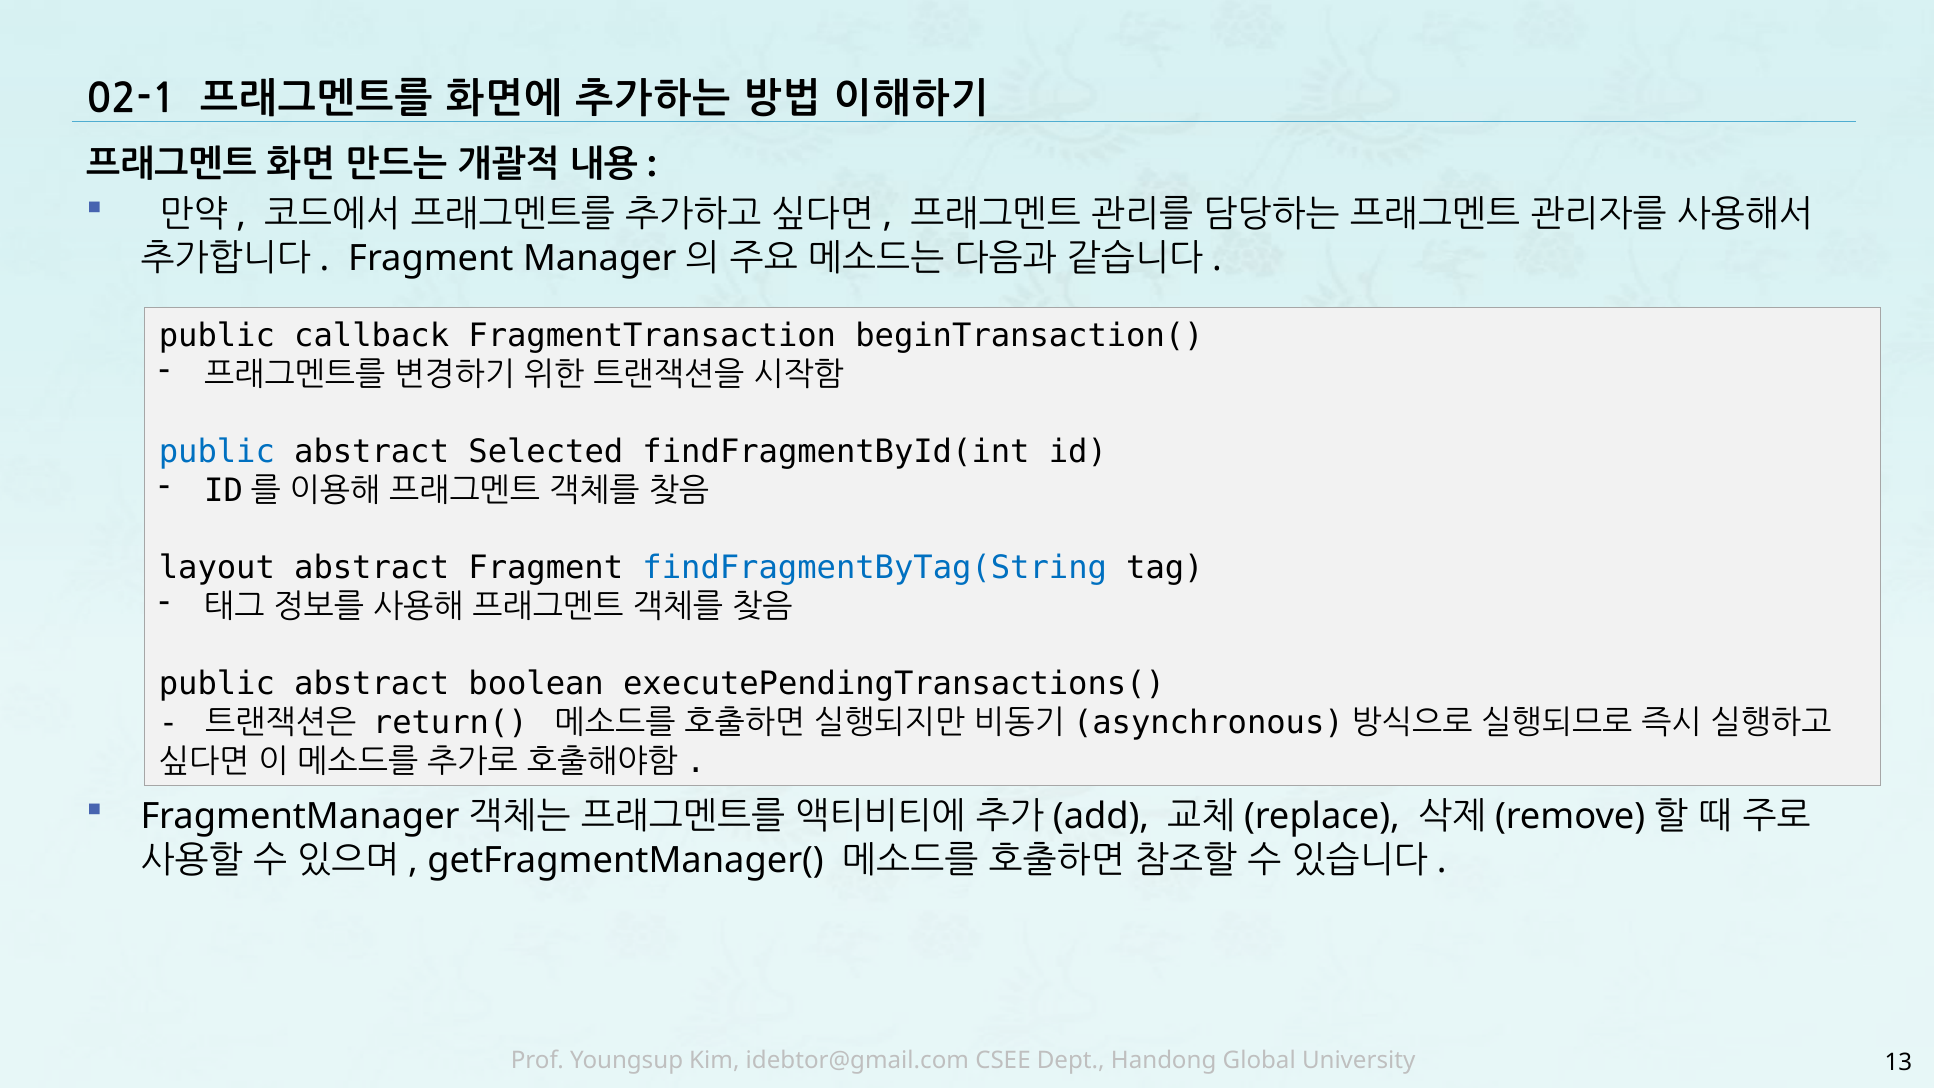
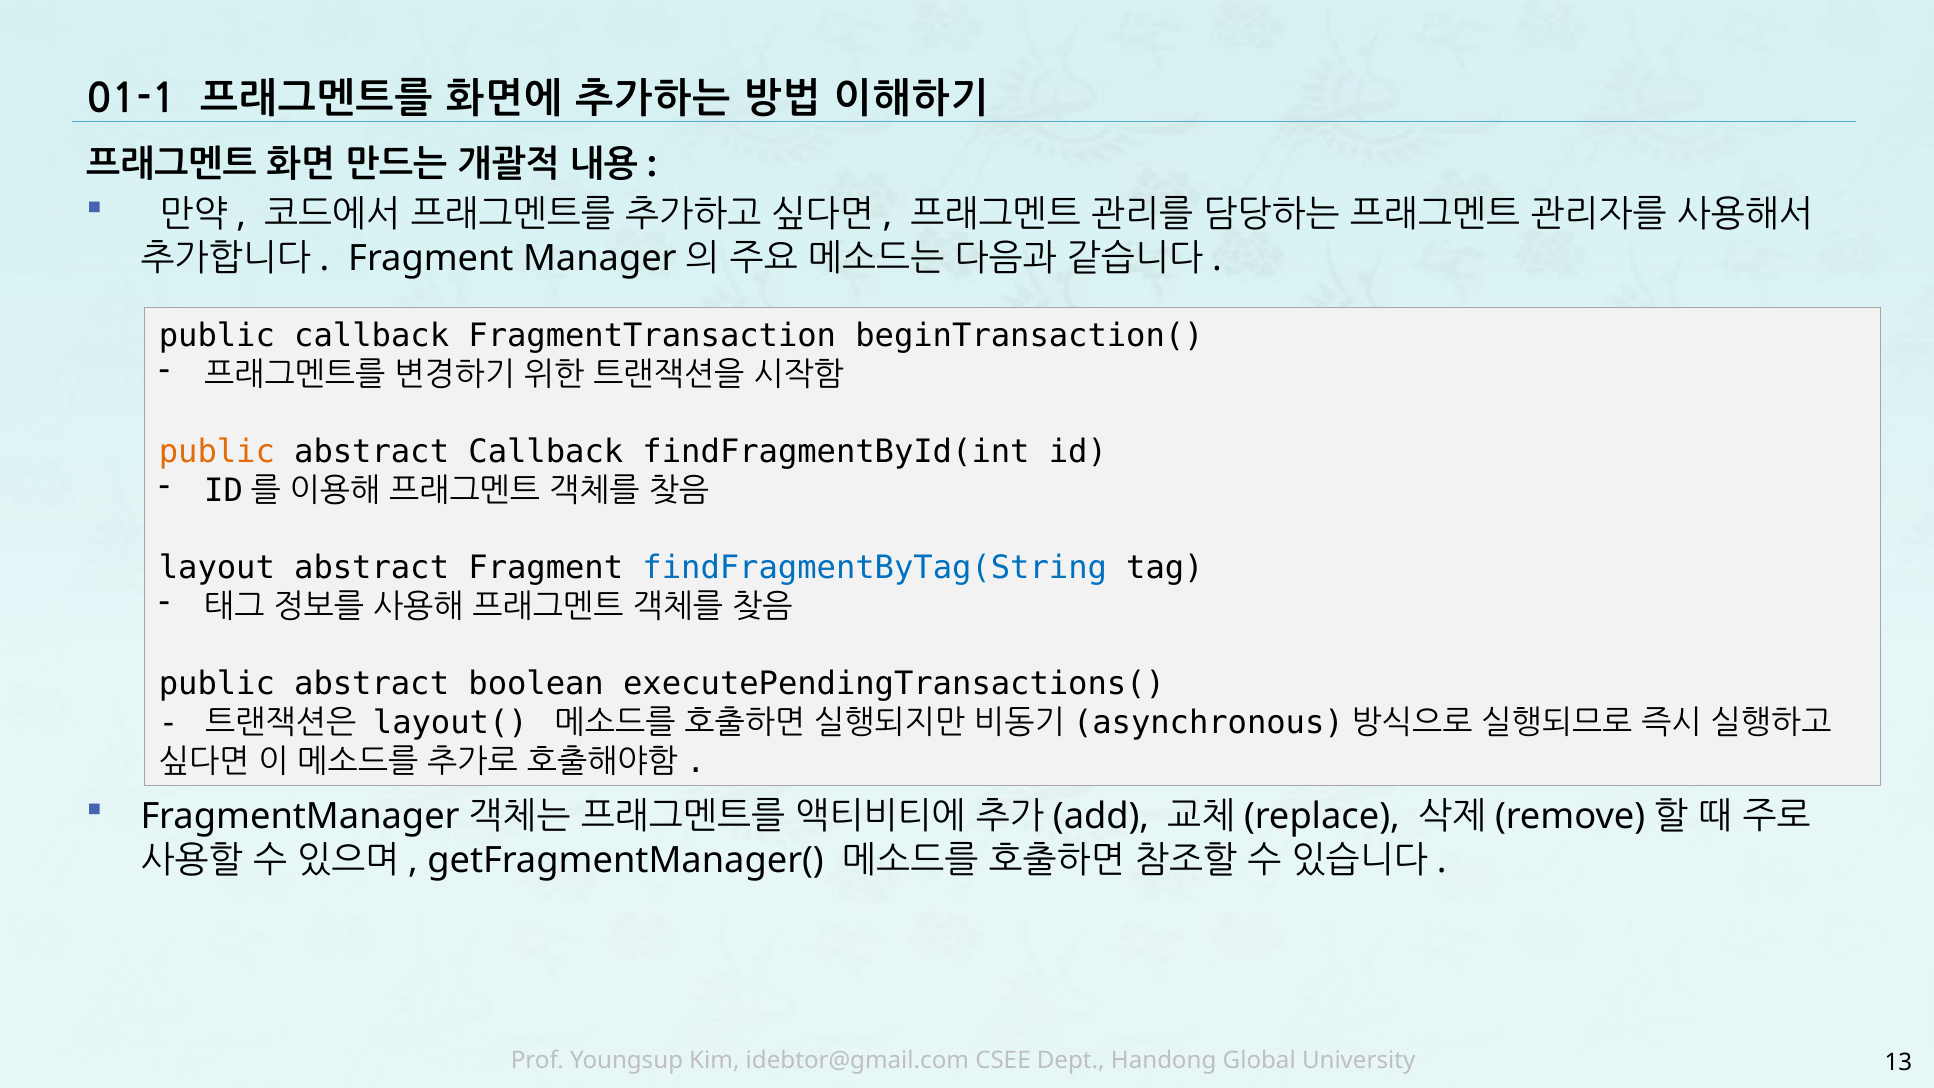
02-1: 02-1 -> 01-1
public at (217, 452) colour: blue -> orange
abstract Selected: Selected -> Callback
return(: return( -> layout(
